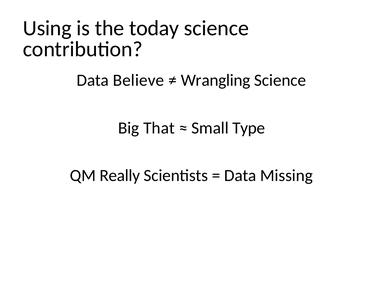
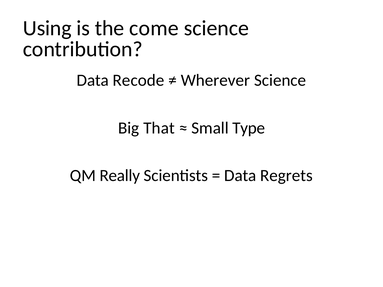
today: today -> come
Believe: Believe -> Recode
Wrangling: Wrangling -> Wherever
Missing: Missing -> Regrets
